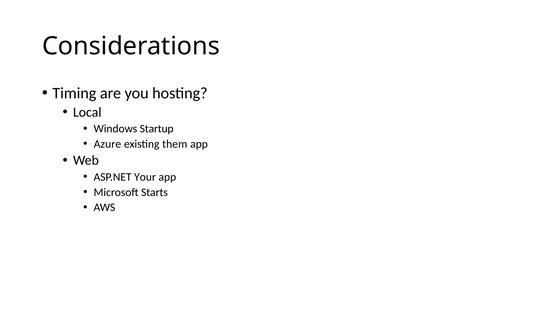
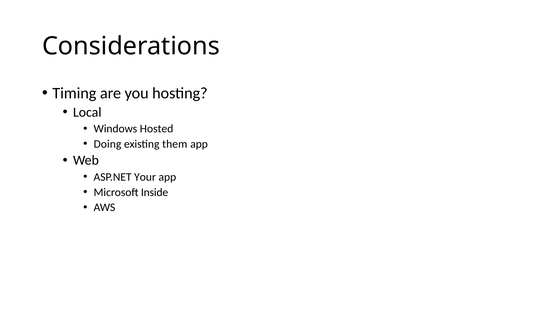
Startup: Startup -> Hosted
Azure: Azure -> Doing
Starts: Starts -> Inside
